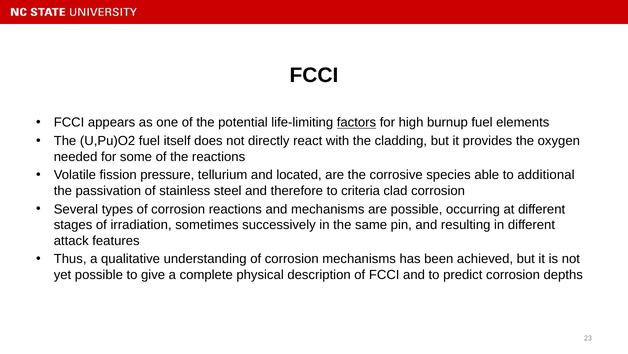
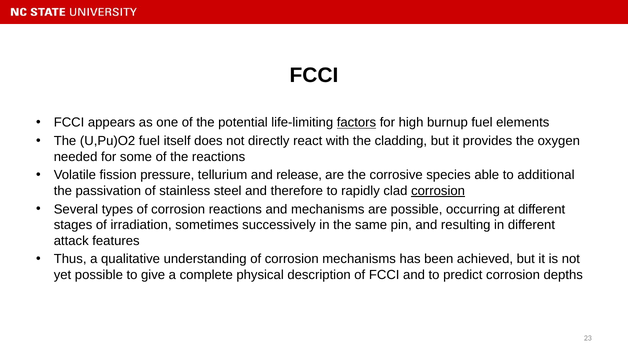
located: located -> release
criteria: criteria -> rapidly
corrosion at (438, 190) underline: none -> present
